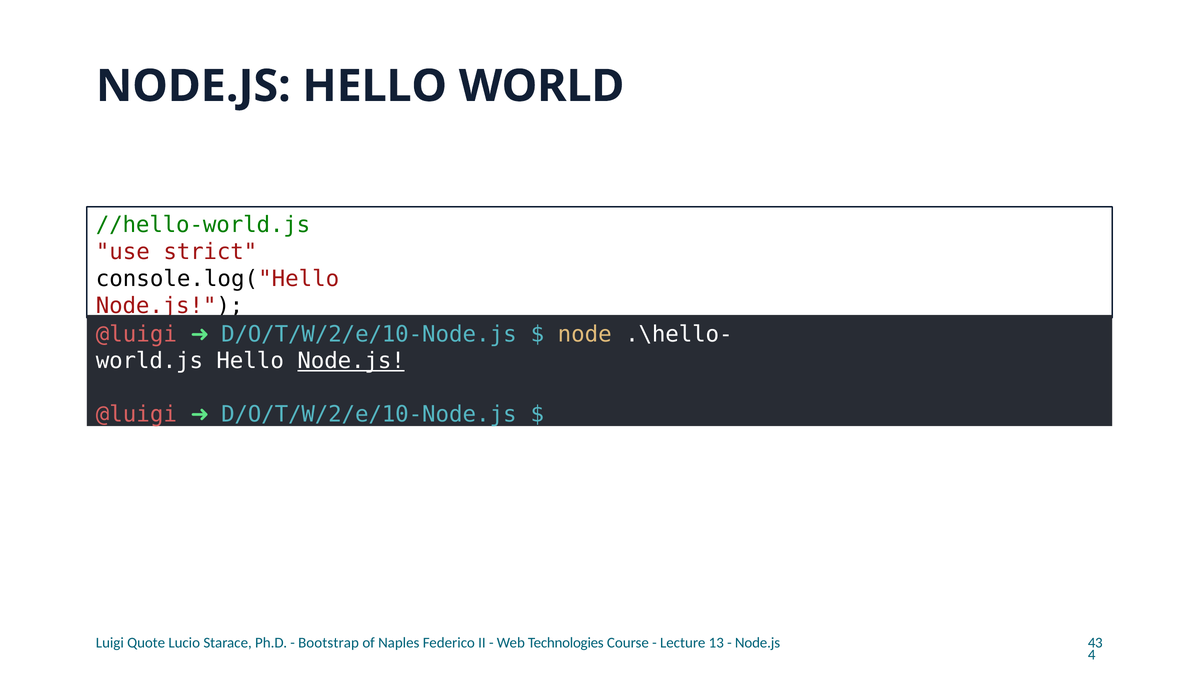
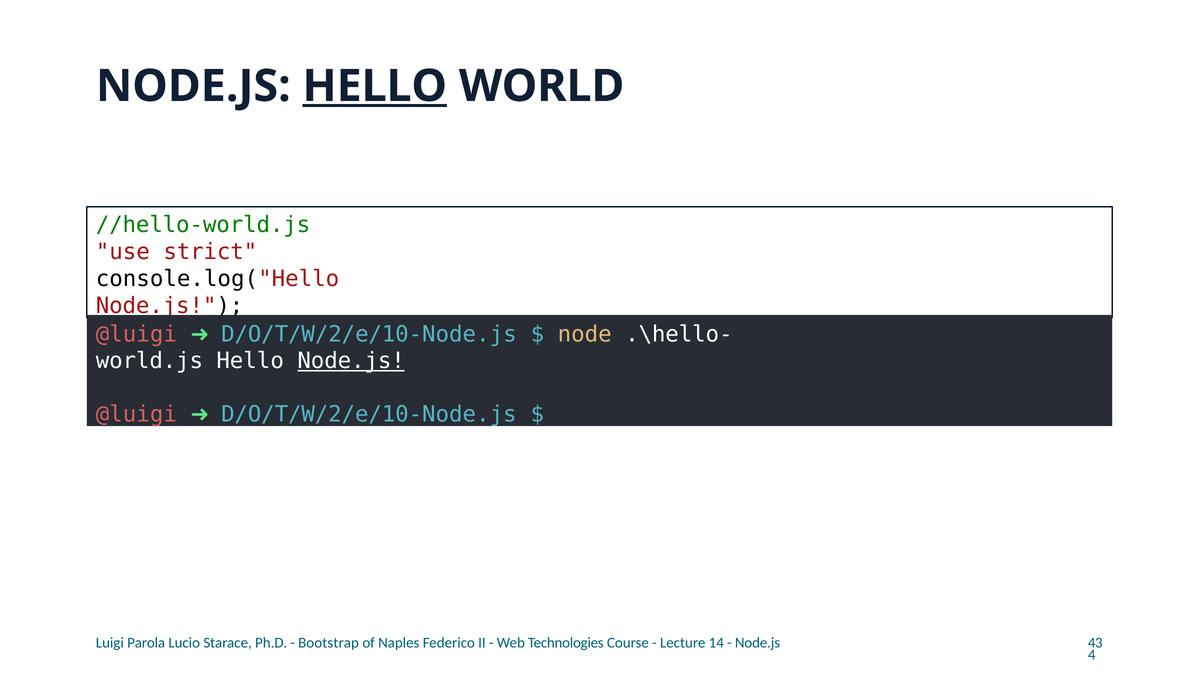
HELLO at (375, 86) underline: none -> present
Quote: Quote -> Parola
13: 13 -> 14
